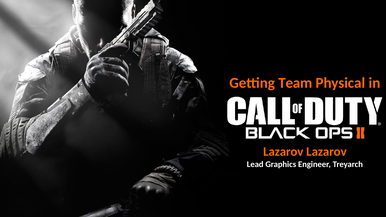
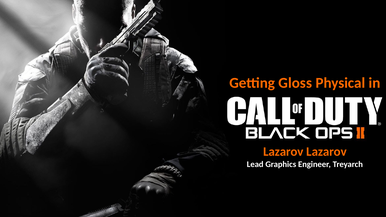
Team: Team -> Gloss
